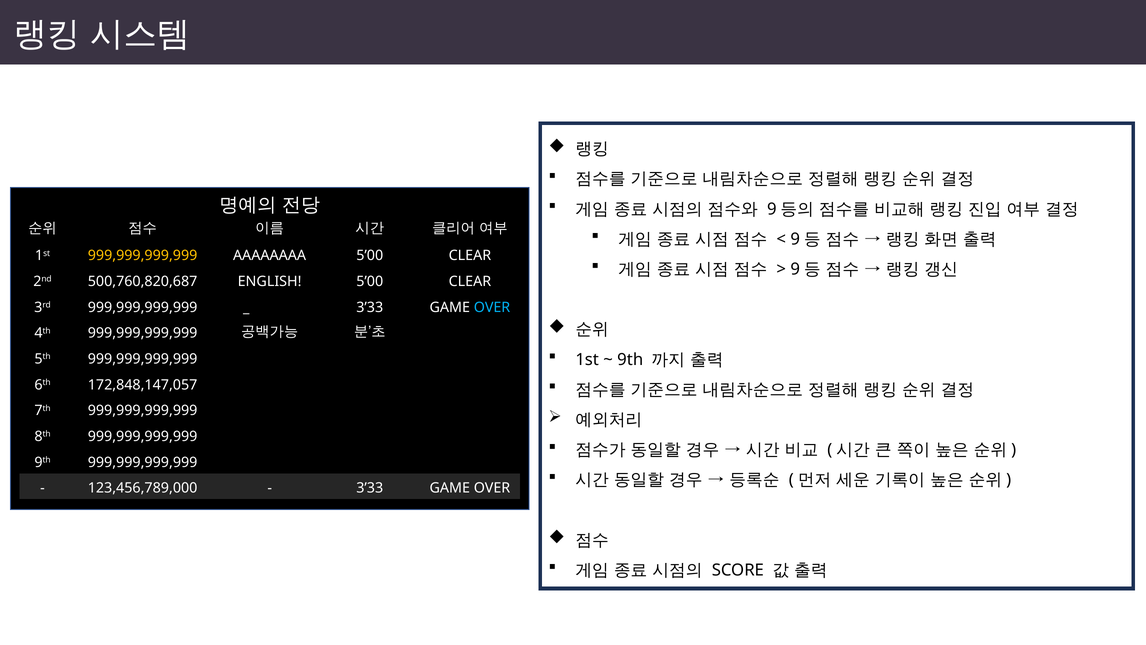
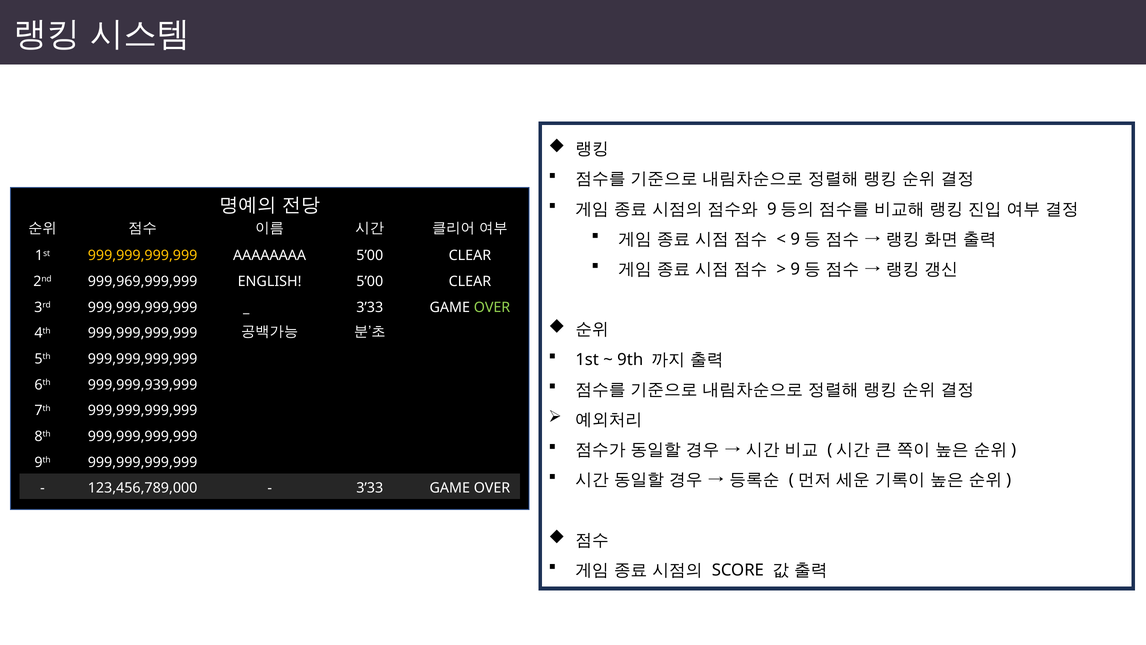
500,760,820,687: 500,760,820,687 -> 999,969,999,999
OVER at (492, 307) colour: light blue -> light green
172,848,147,057: 172,848,147,057 -> 999,999,939,999
